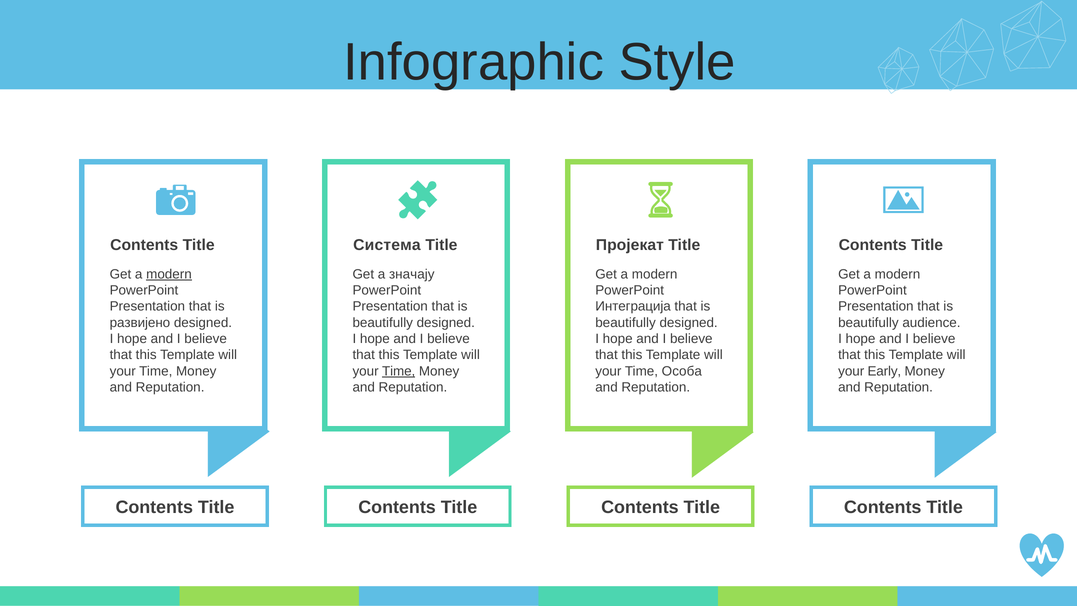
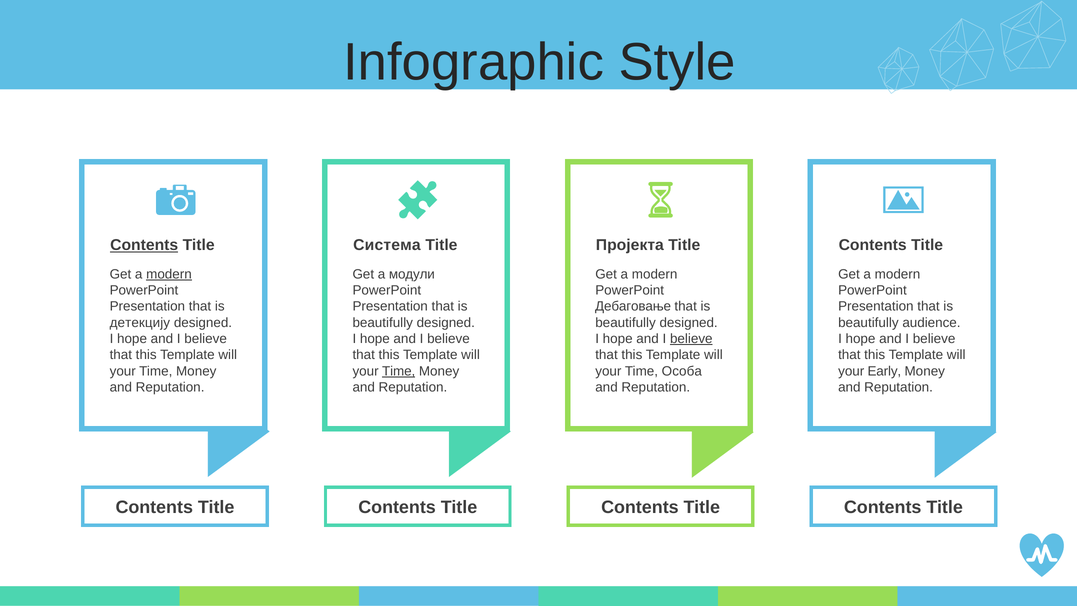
Contents at (144, 245) underline: none -> present
Пројекат: Пројекат -> Пројекта
значају: значају -> модули
Интеграција: Интеграција -> Дебаговање
развијено: развијено -> детекцију
believe at (691, 339) underline: none -> present
